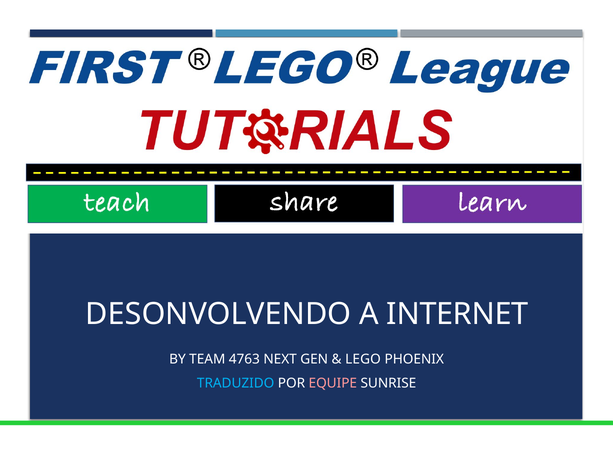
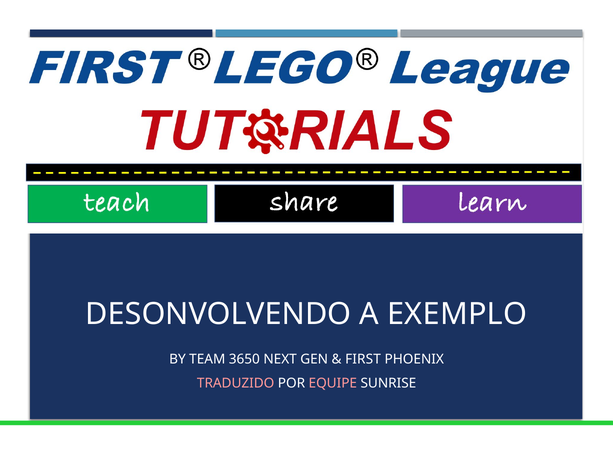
INTERNET: INTERNET -> EXEMPLO
4763: 4763 -> 3650
LEGO: LEGO -> FIRST
TRADUZIDO colour: light blue -> pink
